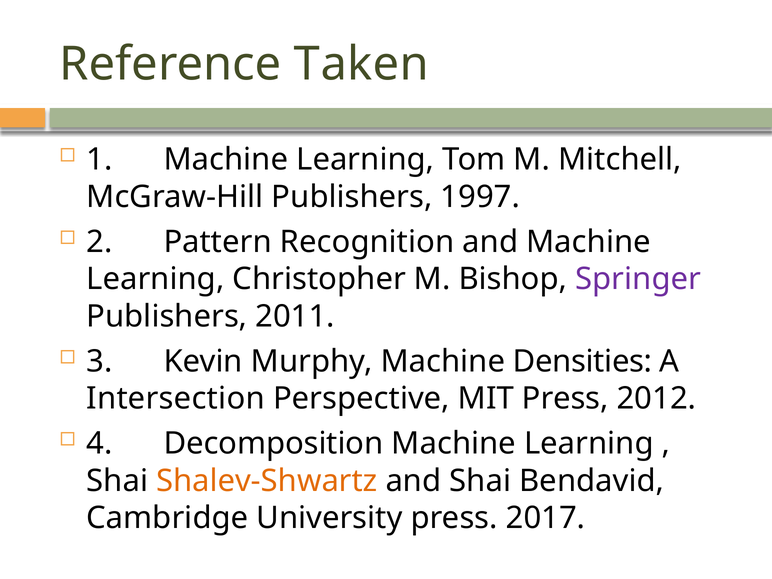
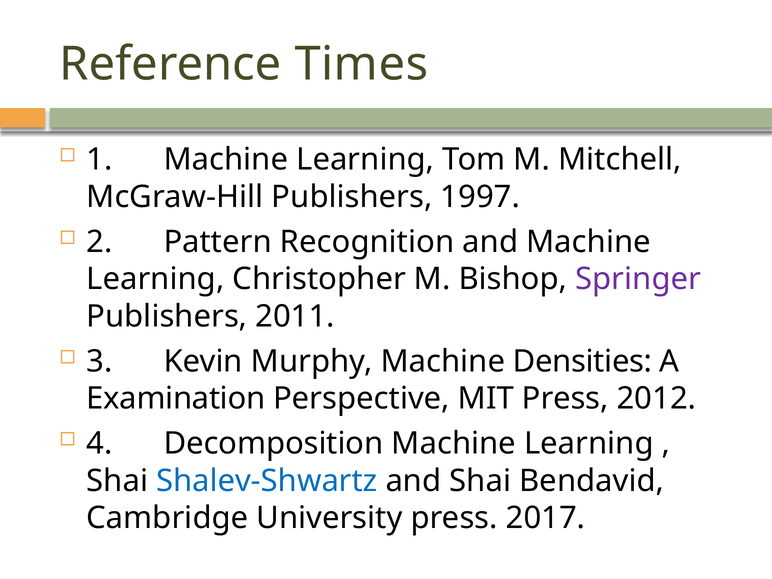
Taken: Taken -> Times
Intersection: Intersection -> Examination
Shalev-Shwartz colour: orange -> blue
